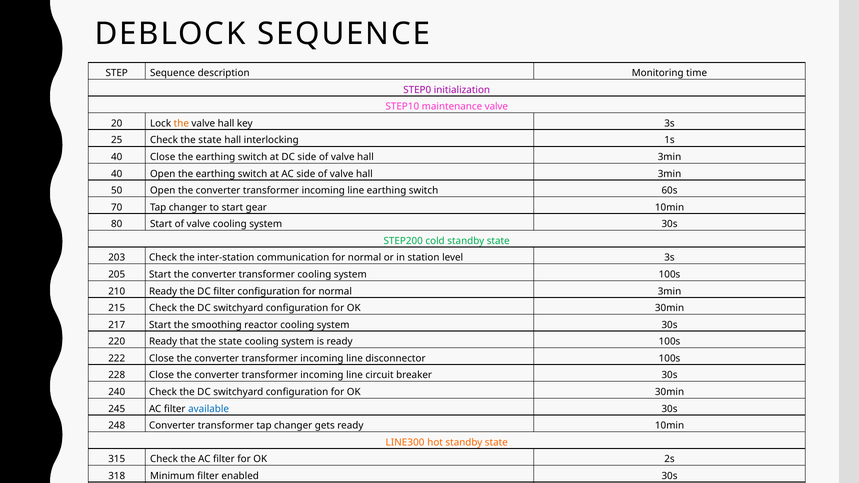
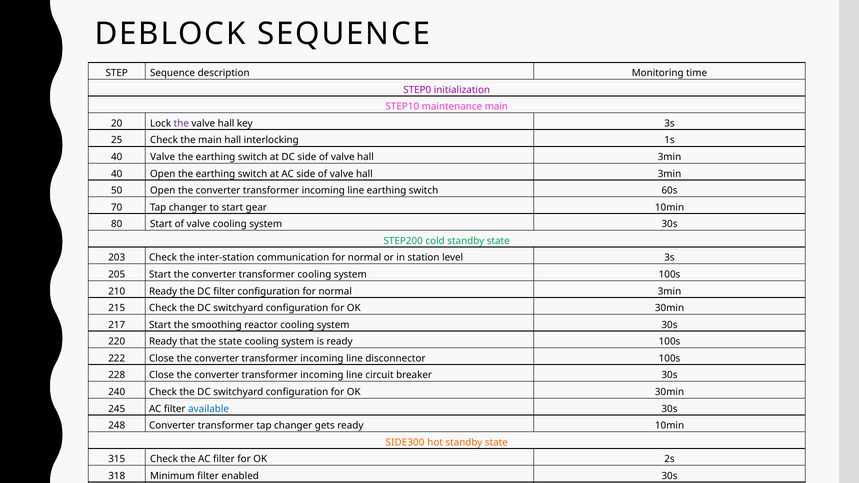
maintenance valve: valve -> main
the at (181, 123) colour: orange -> purple
Check the state: state -> main
40 Close: Close -> Valve
LINE300: LINE300 -> SIDE300
